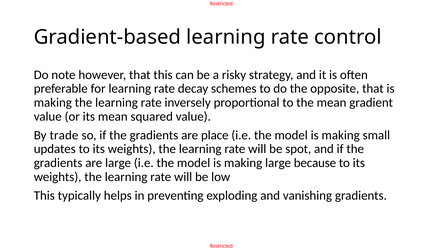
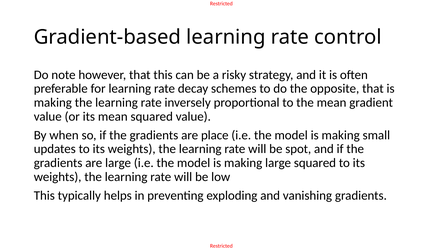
trade: trade -> when
large because: because -> squared
